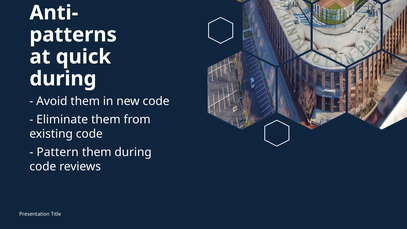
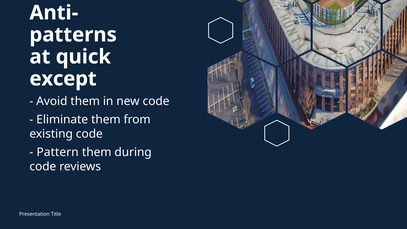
during at (63, 79): during -> except
